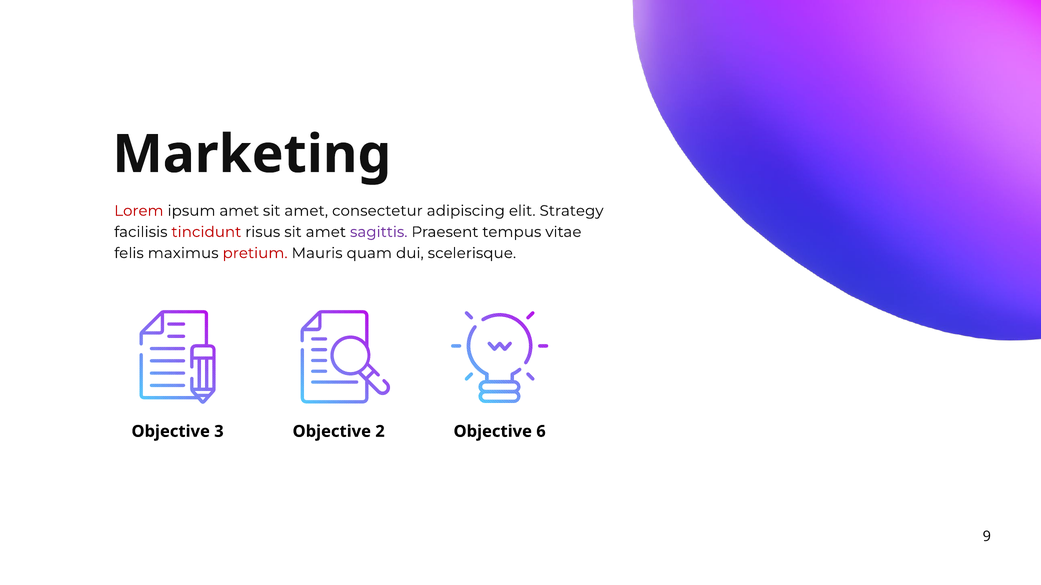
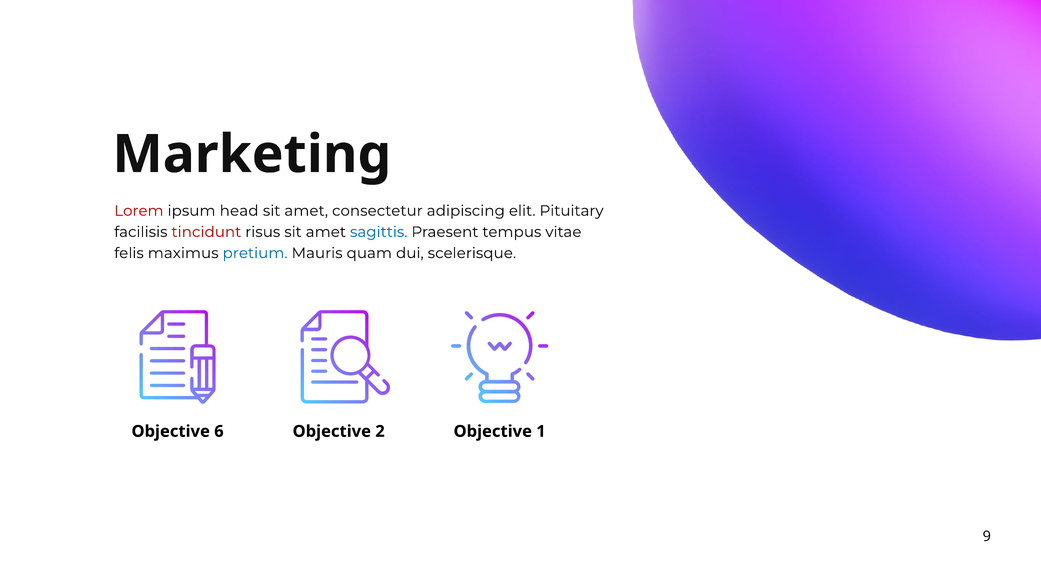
ipsum amet: amet -> head
Strategy: Strategy -> Pituitary
sagittis colour: purple -> blue
pretium colour: red -> blue
3: 3 -> 6
6: 6 -> 1
